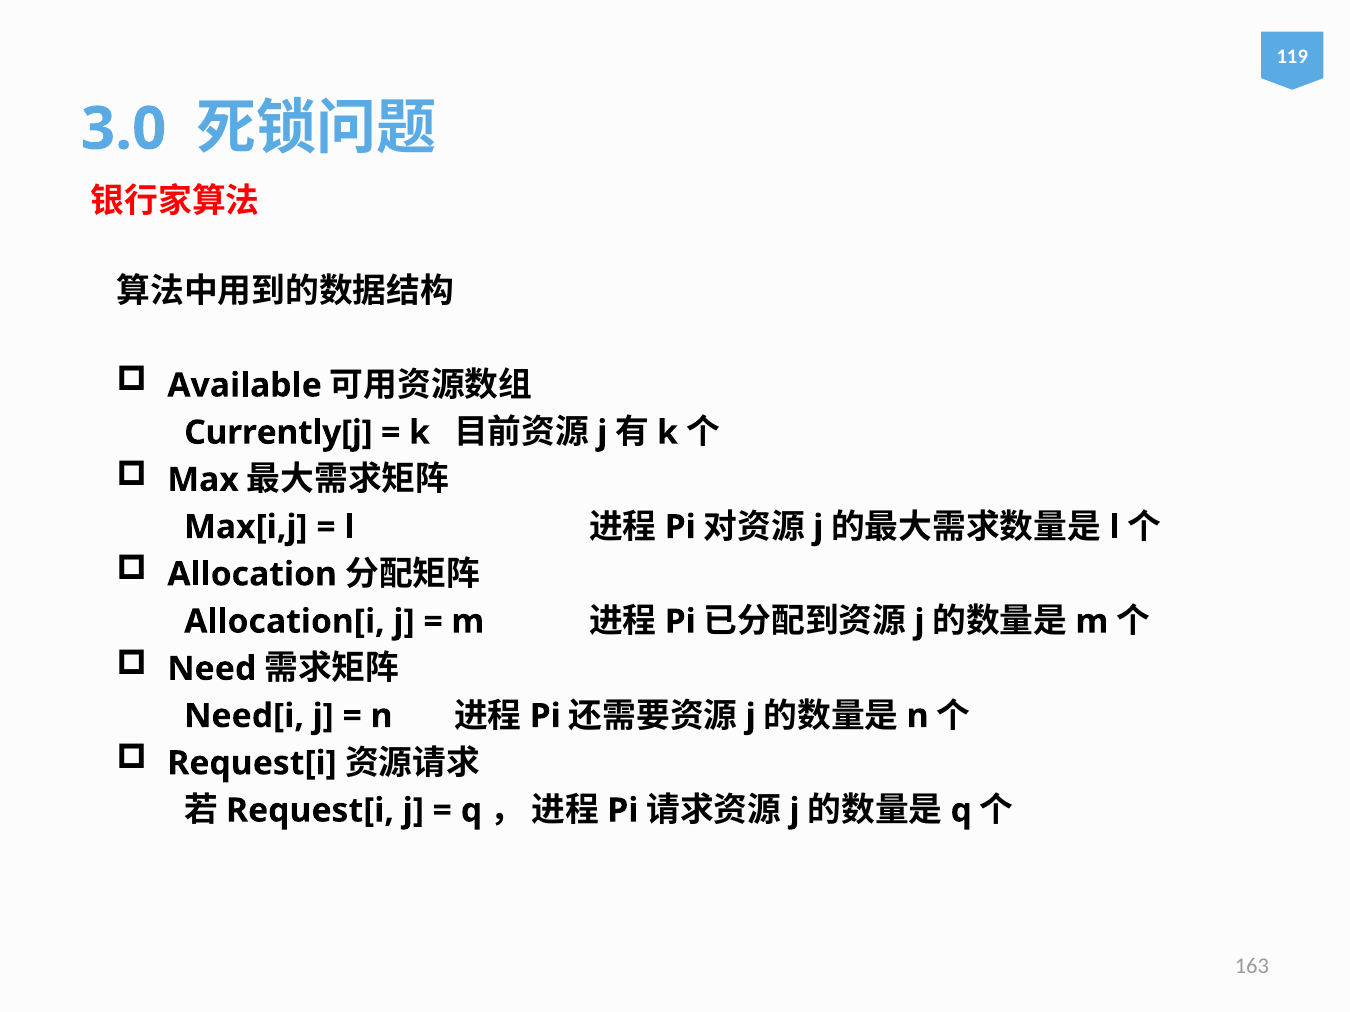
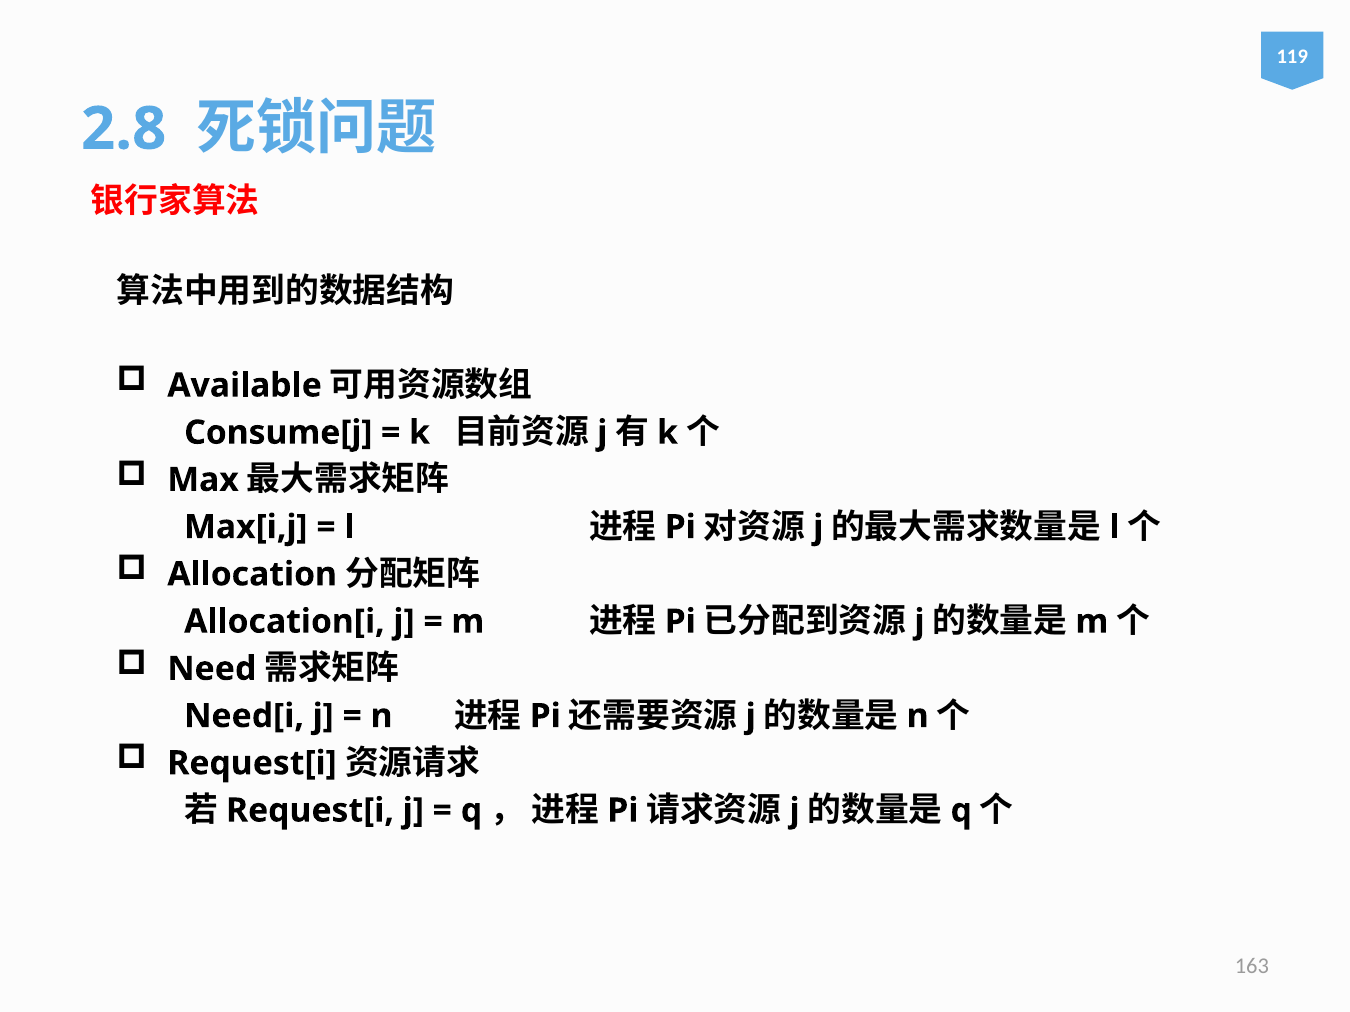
3.0: 3.0 -> 2.8
Currently[j: Currently[j -> Consume[j
